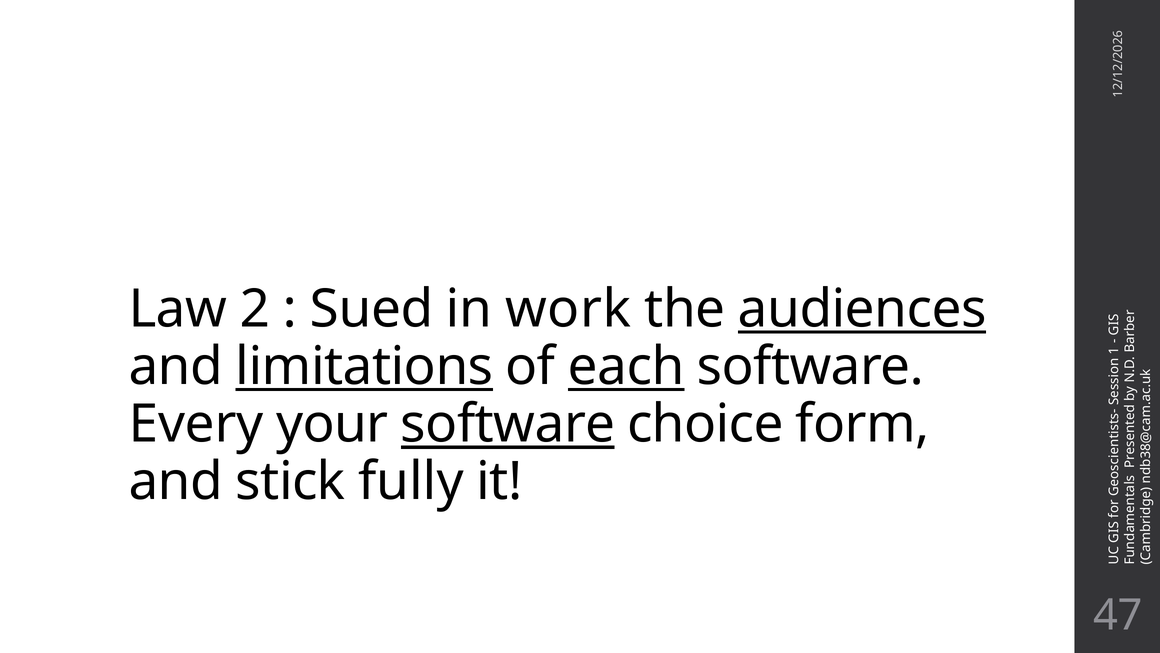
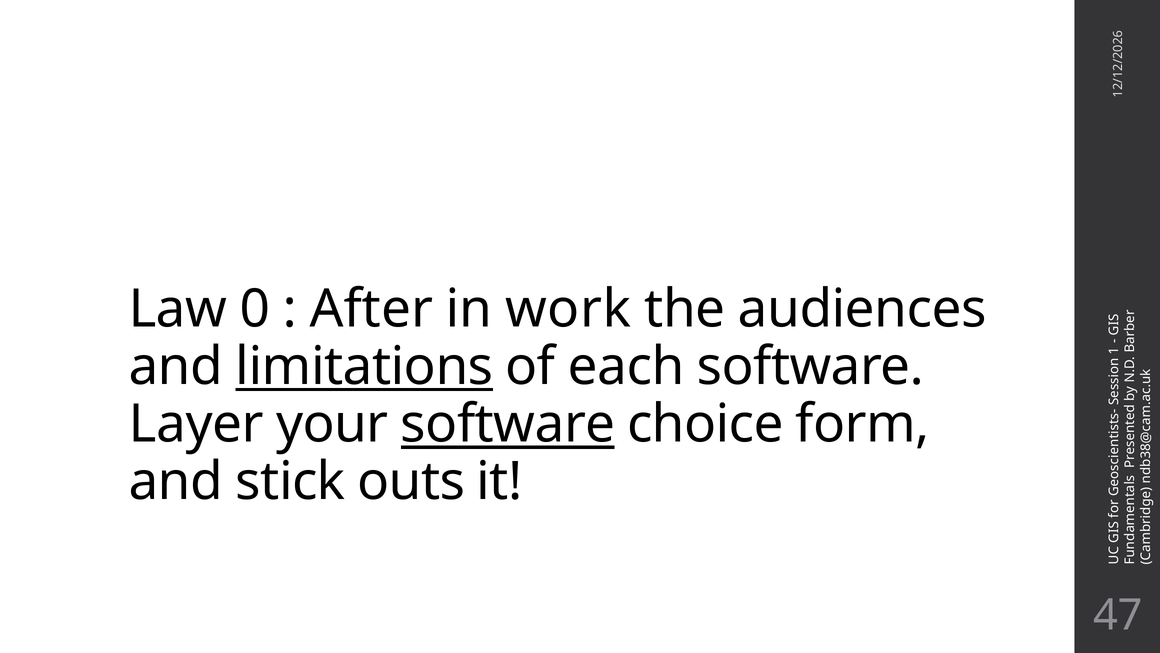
Law 2: 2 -> 0
Sued: Sued -> After
audiences underline: present -> none
each underline: present -> none
Every: Every -> Layer
fully: fully -> outs
